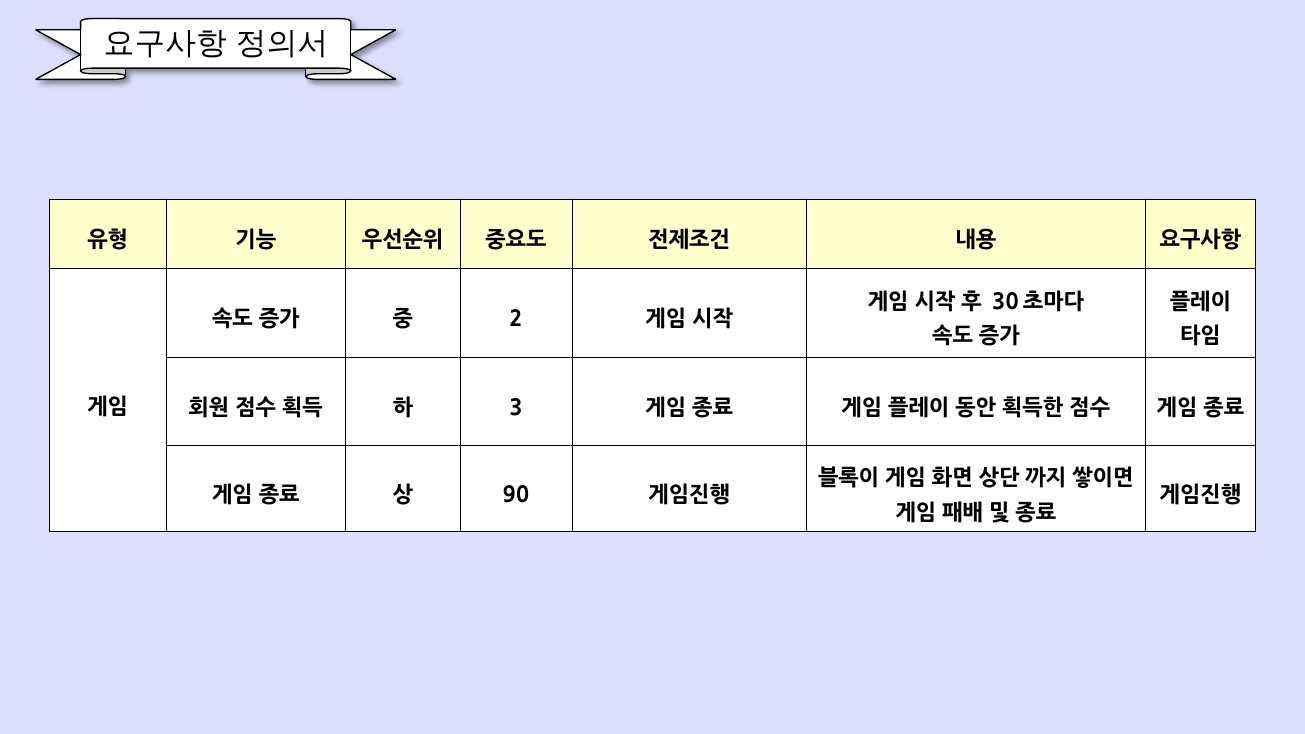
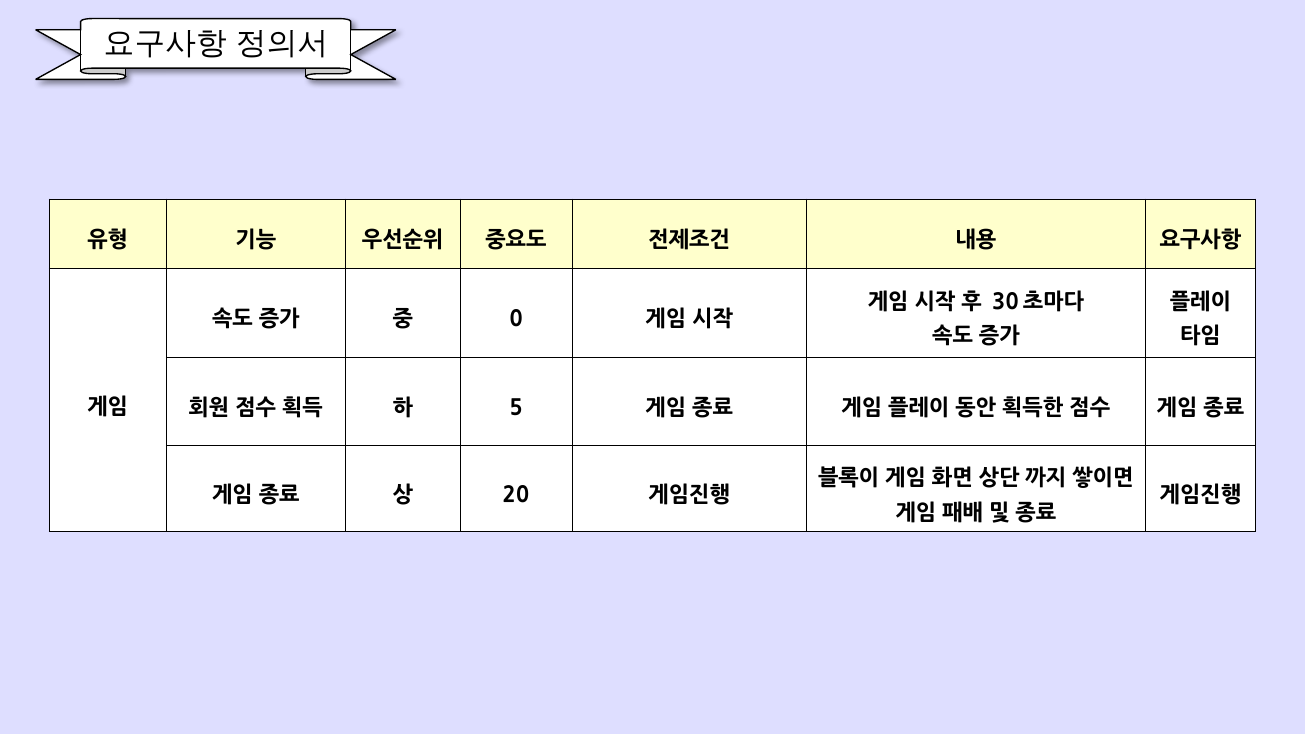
2: 2 -> 0
3: 3 -> 5
90: 90 -> 20
